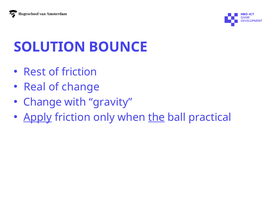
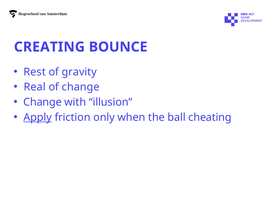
SOLUTION: SOLUTION -> CREATING
of friction: friction -> gravity
gravity: gravity -> illusion
the underline: present -> none
practical: practical -> cheating
